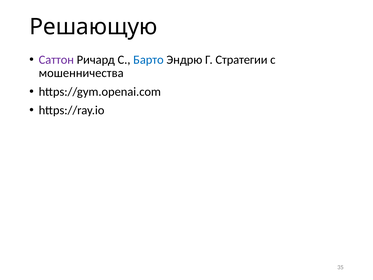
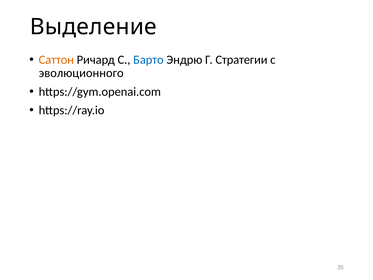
Решающую: Решающую -> Выделение
Саттон colour: purple -> orange
мошенничества: мошенничества -> эволюционного
